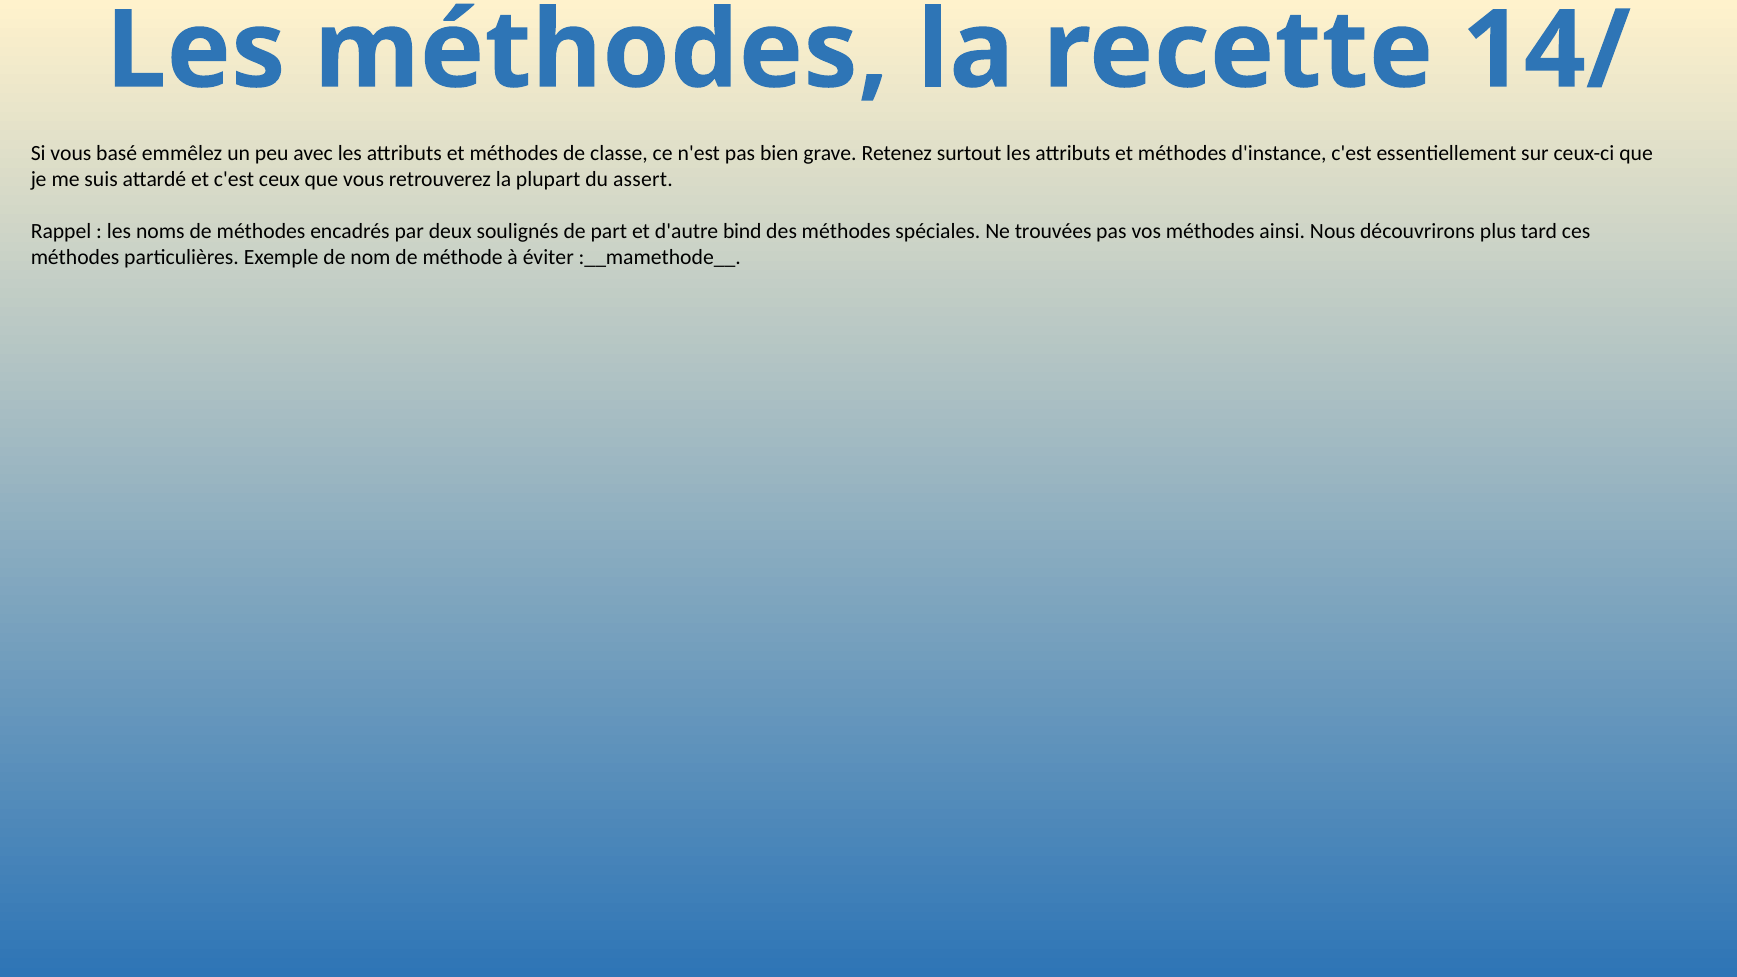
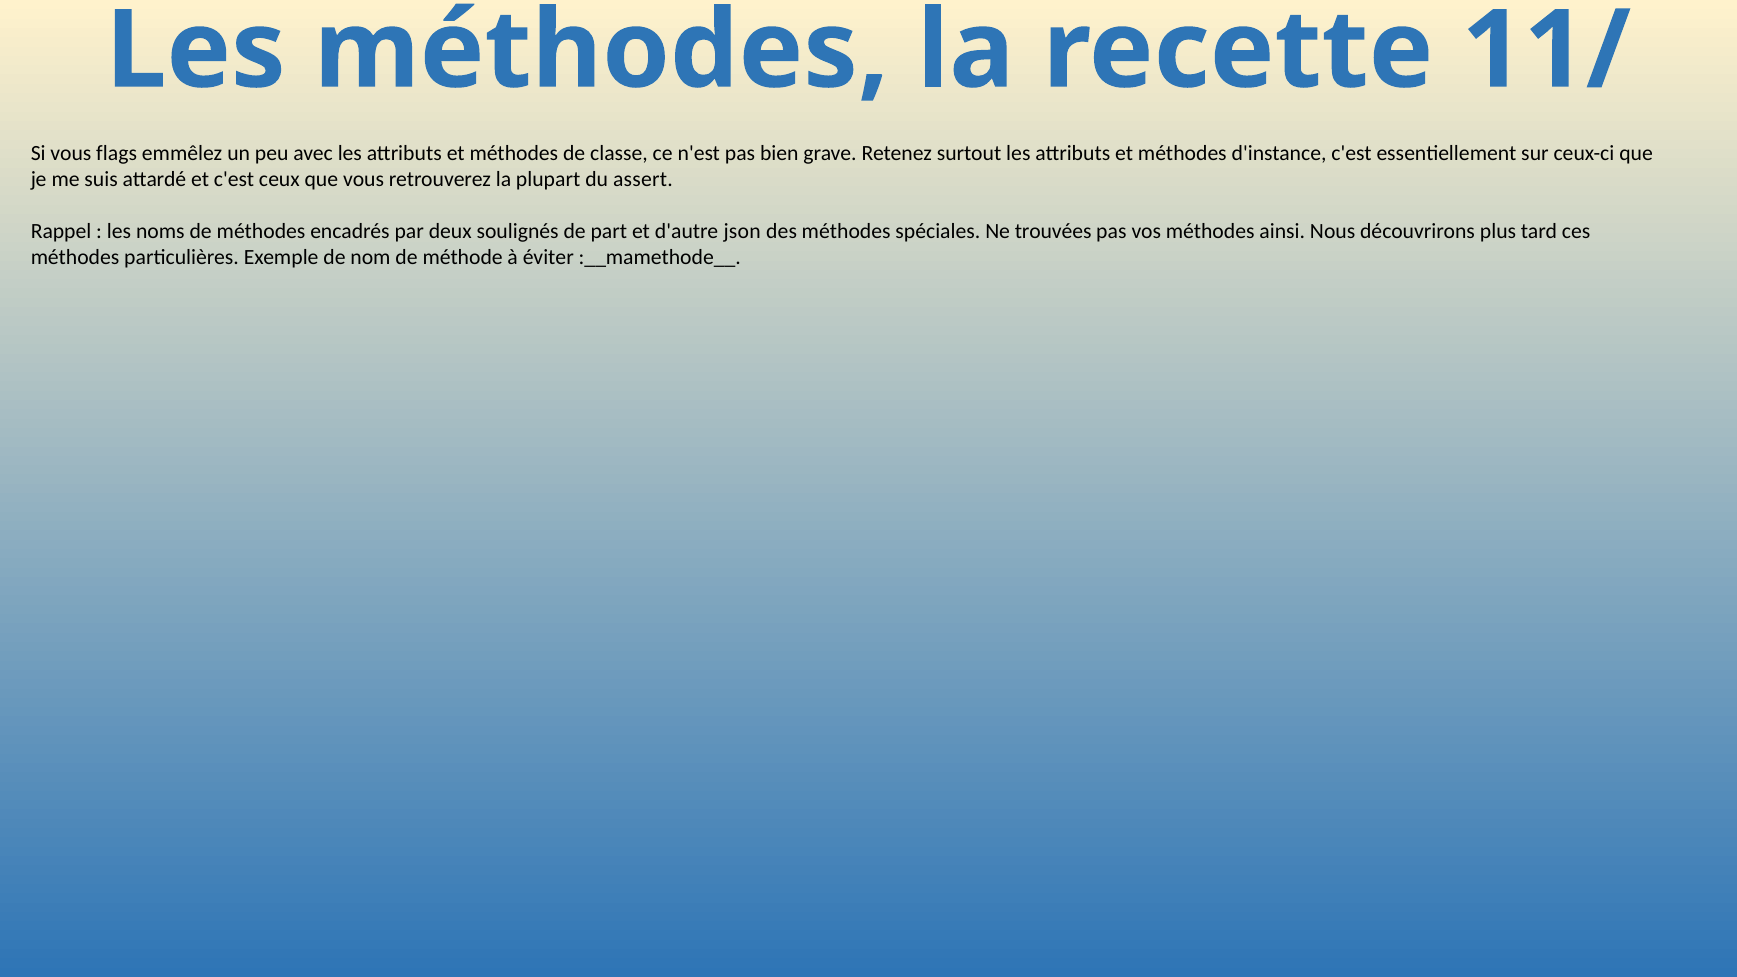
14/: 14/ -> 11/
basé: basé -> flags
bind: bind -> json
